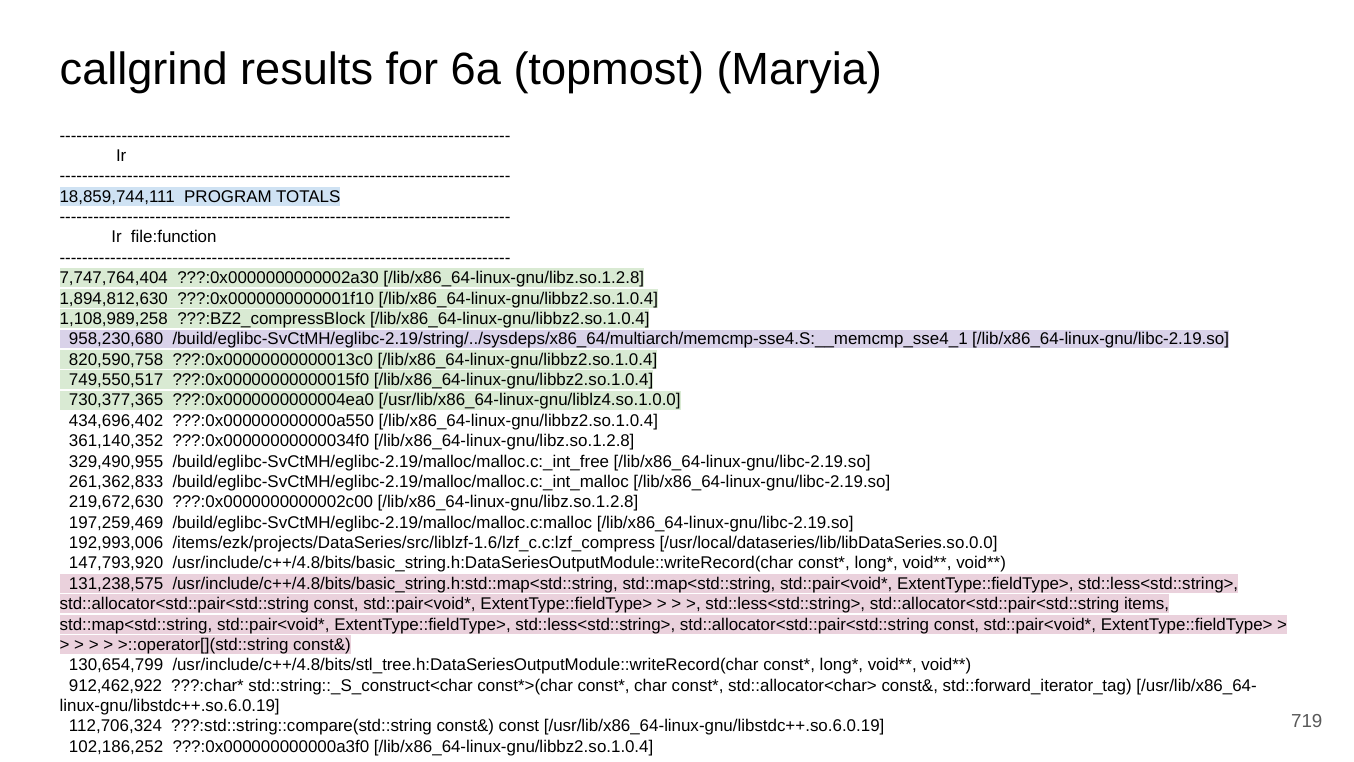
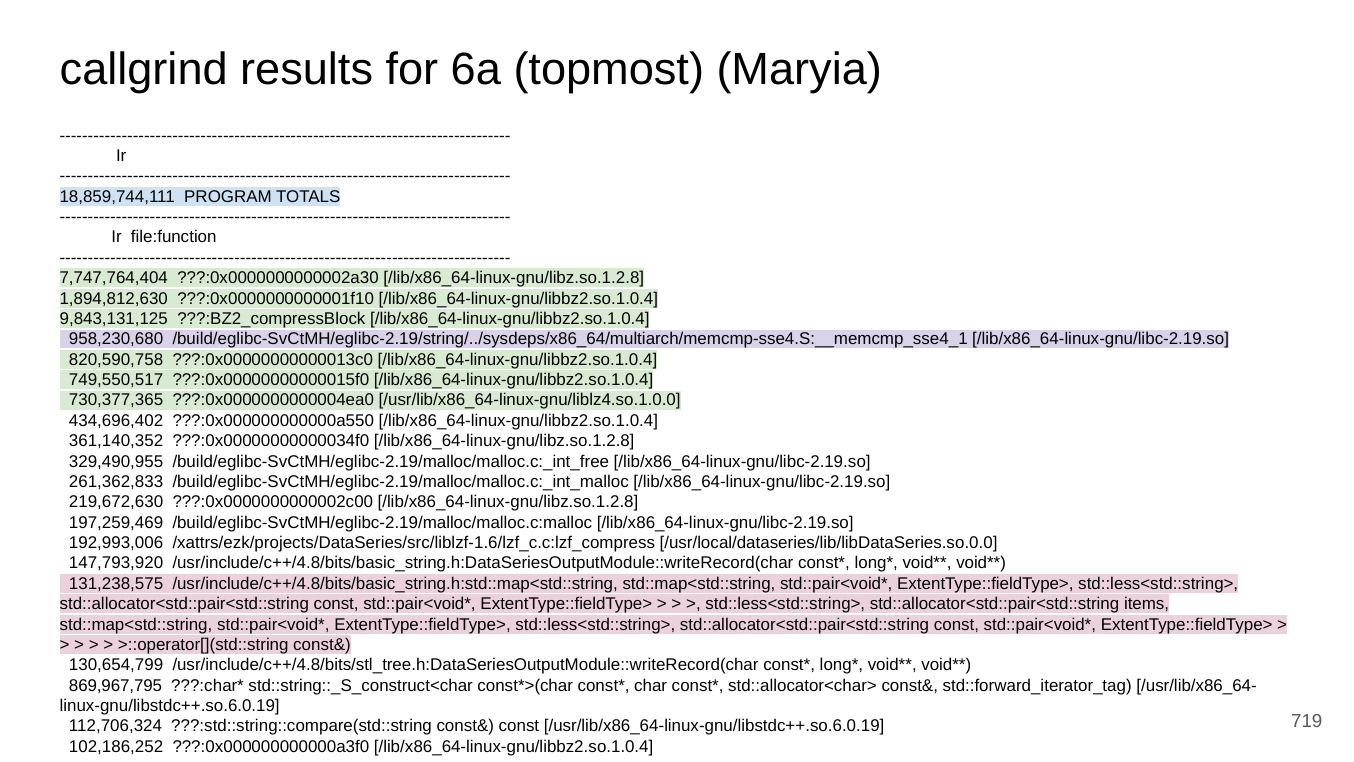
1,108,989,258: 1,108,989,258 -> 9,843,131,125
/items/ezk/projects/DataSeries/src/liblzf-1.6/lzf_c.c:lzf_compress: /items/ezk/projects/DataSeries/src/liblzf-1.6/lzf_c.c:lzf_compress -> /xattrs/ezk/projects/DataSeries/src/liblzf-1.6/lzf_c.c:lzf_compress
912,462,922: 912,462,922 -> 869,967,795
